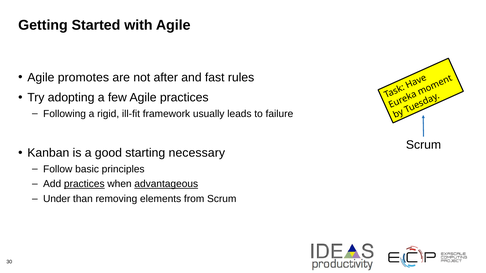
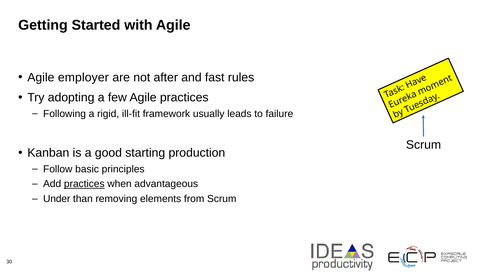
promotes: promotes -> employer
necessary: necessary -> production
advantageous underline: present -> none
